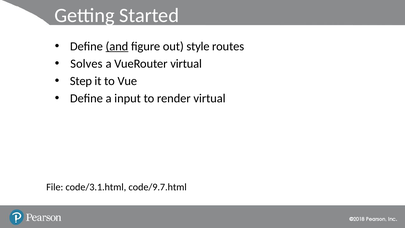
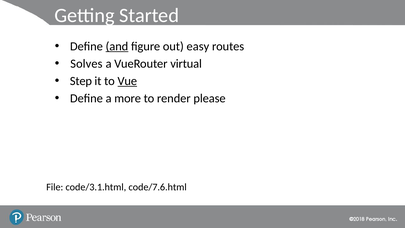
out style: style -> easy
Vue underline: none -> present
input: input -> more
render virtual: virtual -> please
code/9.7.html: code/9.7.html -> code/7.6.html
